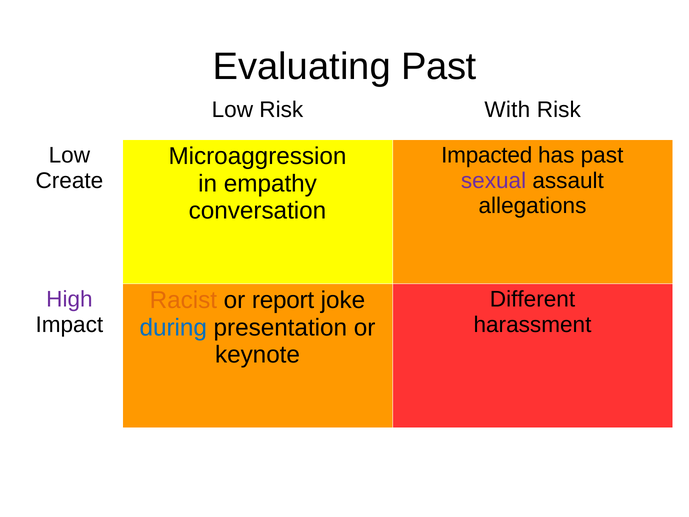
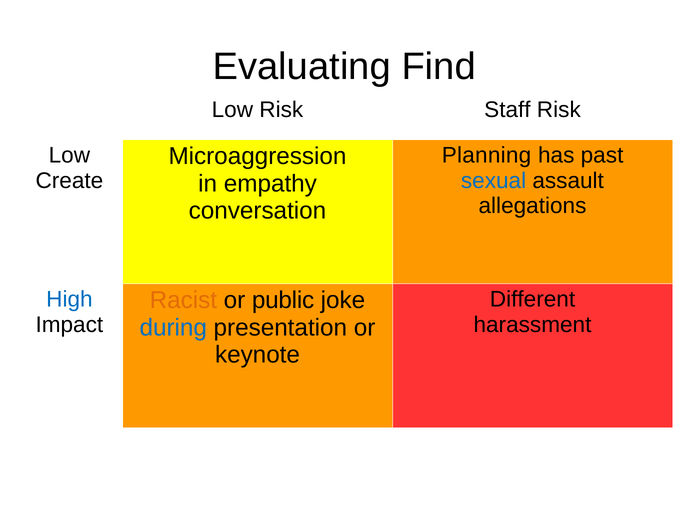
Evaluating Past: Past -> Find
With: With -> Staff
Impacted: Impacted -> Planning
sexual colour: purple -> blue
High colour: purple -> blue
report: report -> public
